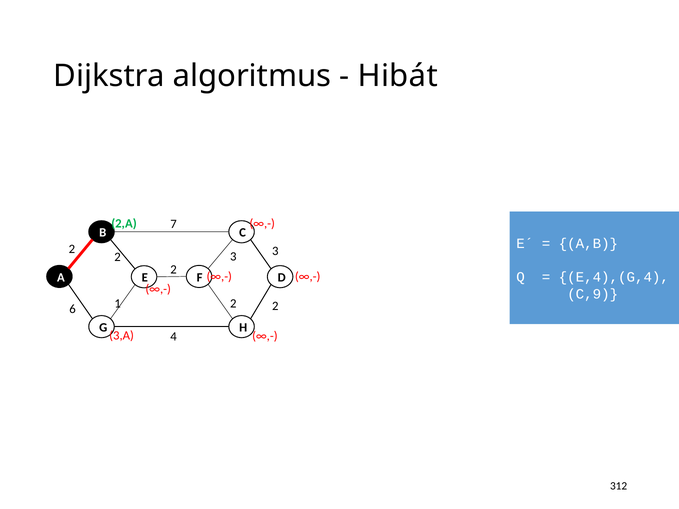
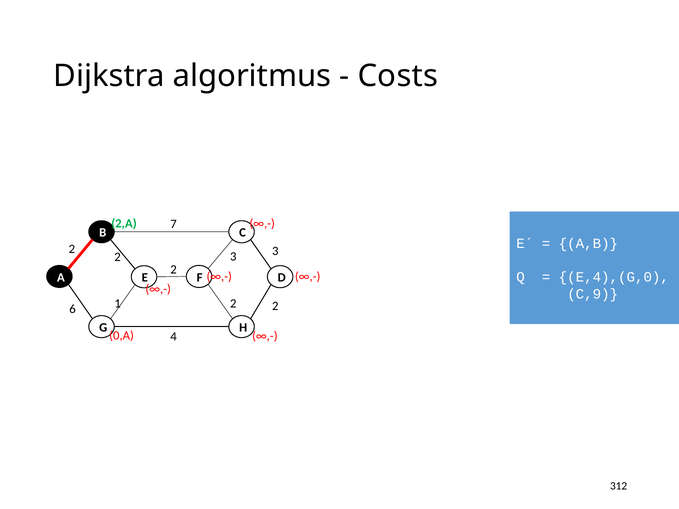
Hibát: Hibát -> Costs
E,4),(G,4: E,4),(G,4 -> E,4),(G,0
3,A: 3,A -> 0,A
